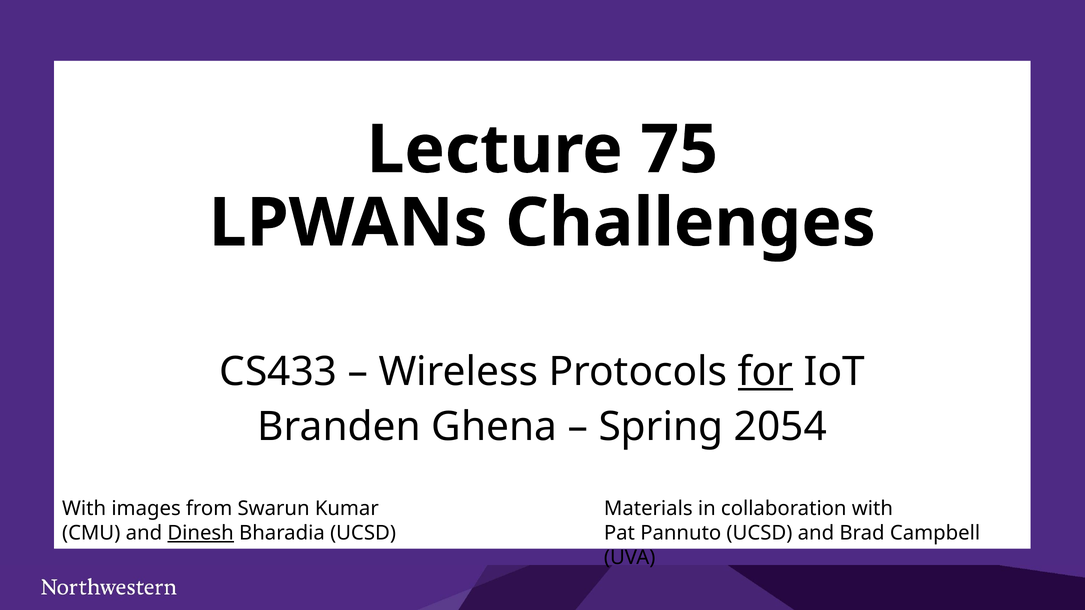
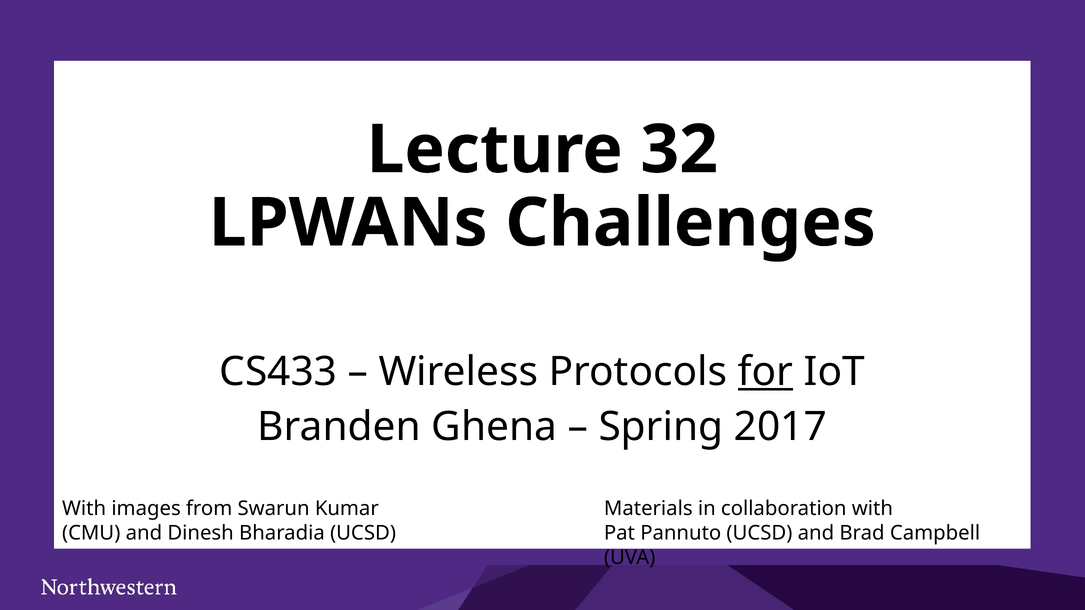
75: 75 -> 32
2054: 2054 -> 2017
Dinesh underline: present -> none
